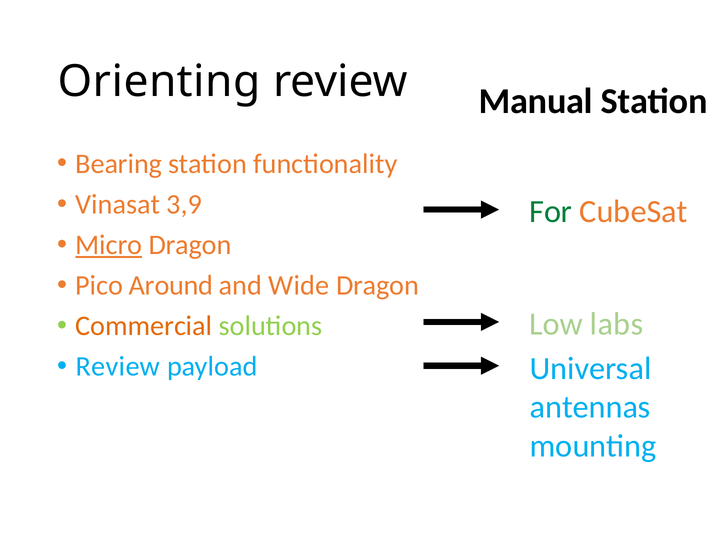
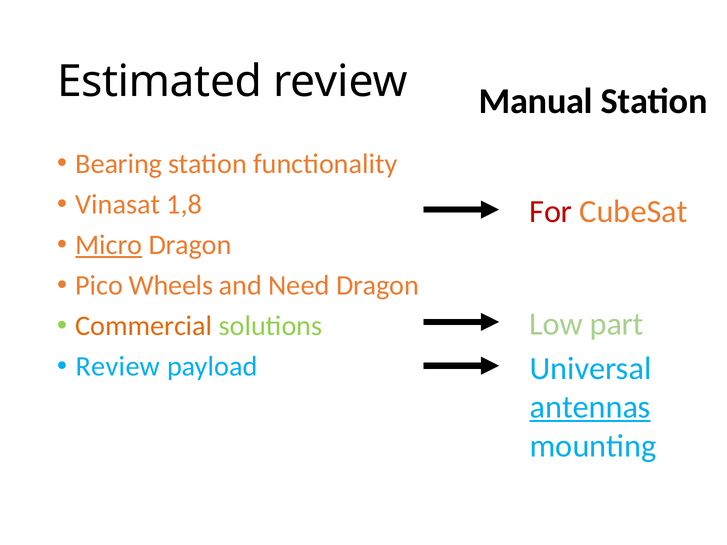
Orienting: Orienting -> Estimated
3,9: 3,9 -> 1,8
For colour: green -> red
Around: Around -> Wheels
Wide: Wide -> Need
labs: labs -> part
antennas underline: none -> present
